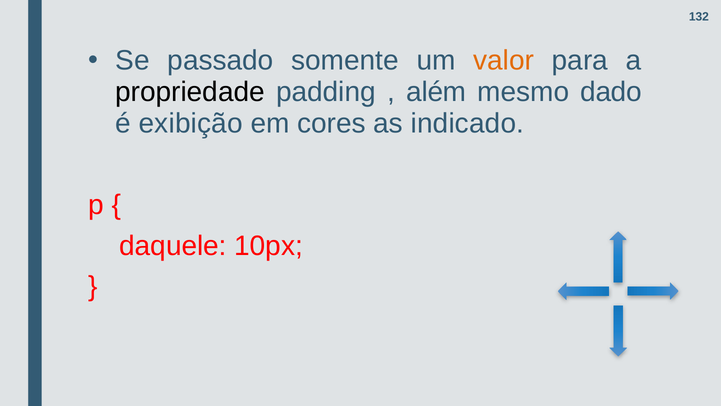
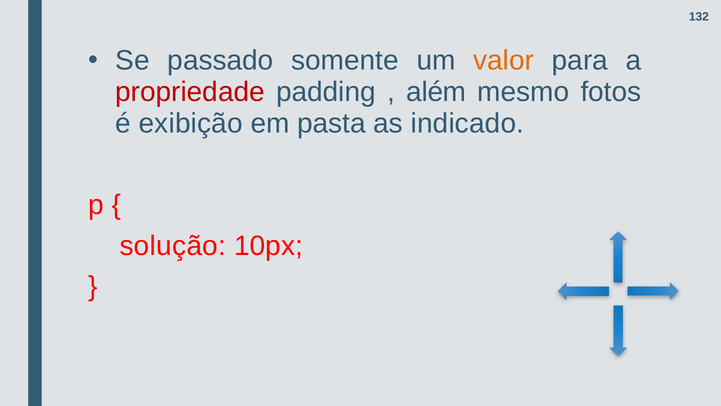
propriedade colour: black -> red
dado: dado -> fotos
cores: cores -> pasta
daquele: daquele -> solução
